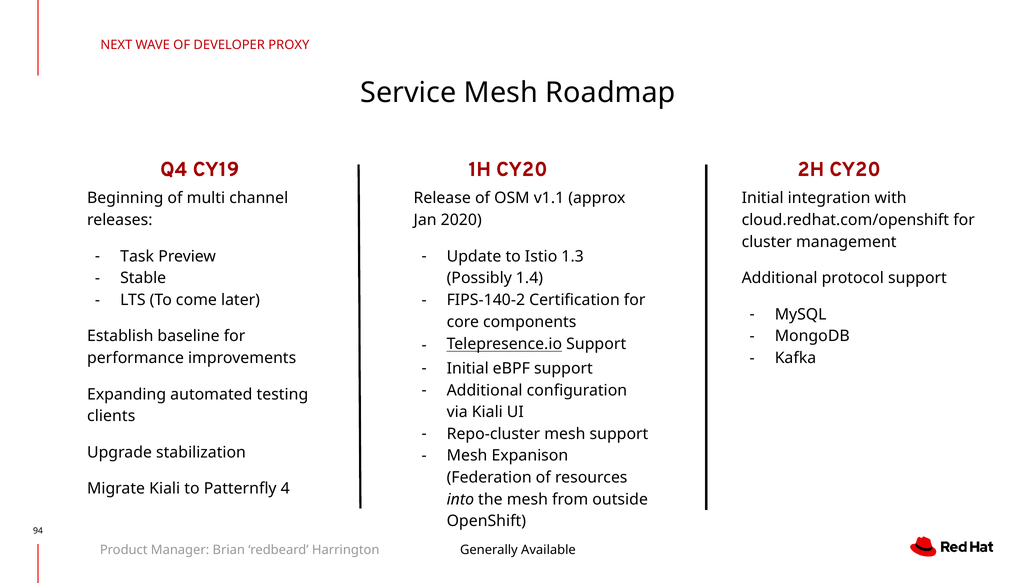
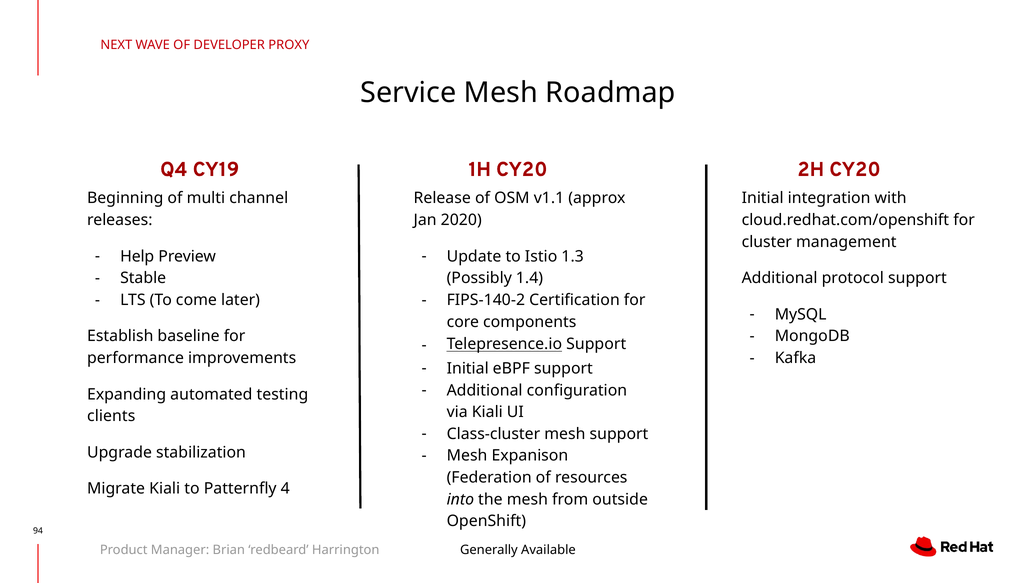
Task: Task -> Help
Repo-cluster: Repo-cluster -> Class-cluster
